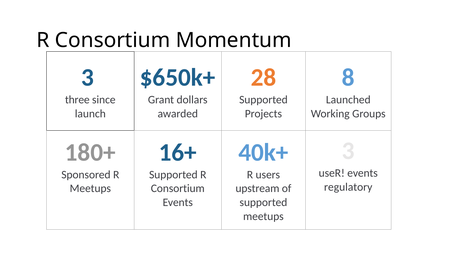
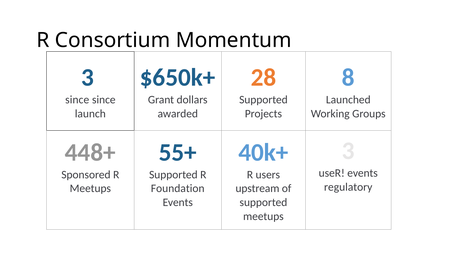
three at (77, 99): three -> since
180+: 180+ -> 448+
16+: 16+ -> 55+
Consortium at (178, 188): Consortium -> Foundation
